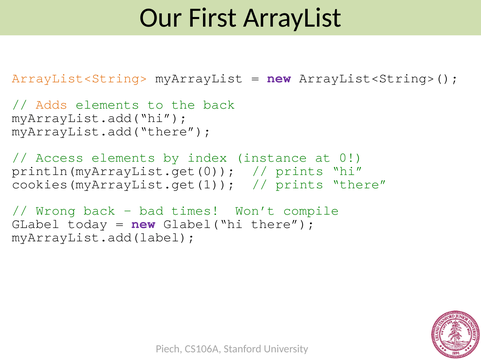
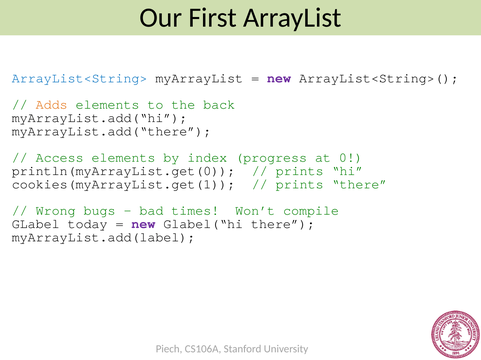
ArrayList<String> colour: orange -> blue
instance: instance -> progress
Wrong back: back -> bugs
